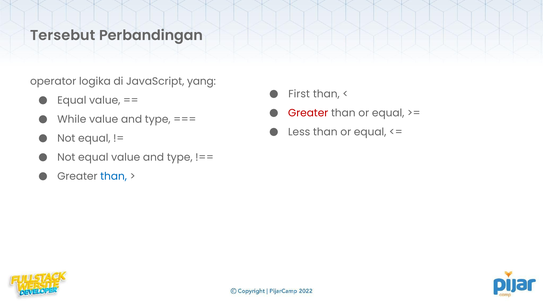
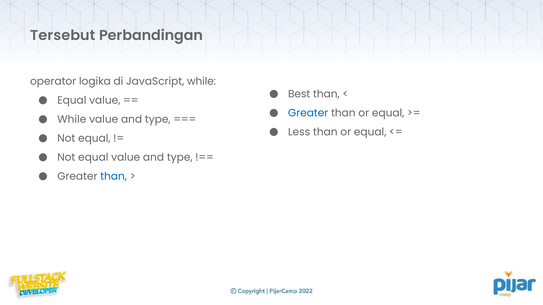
JavaScript yang: yang -> while
First: First -> Best
Greater at (308, 113) colour: red -> blue
